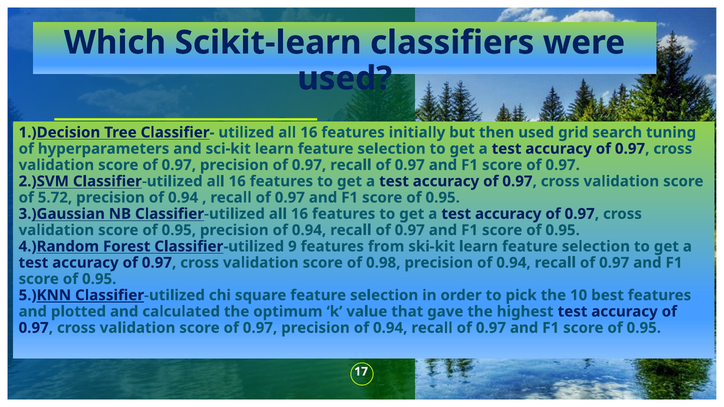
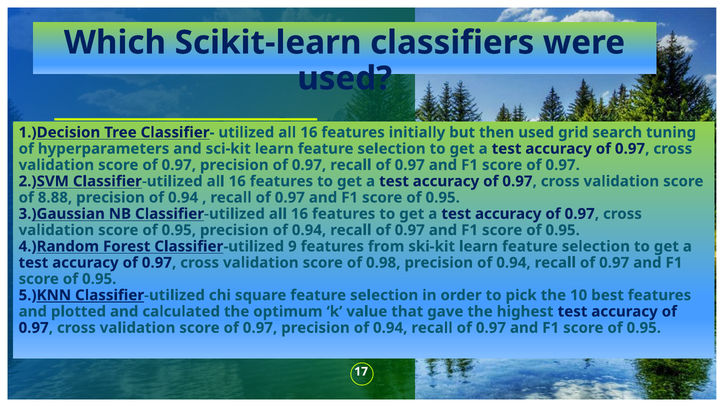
5.72: 5.72 -> 8.88
